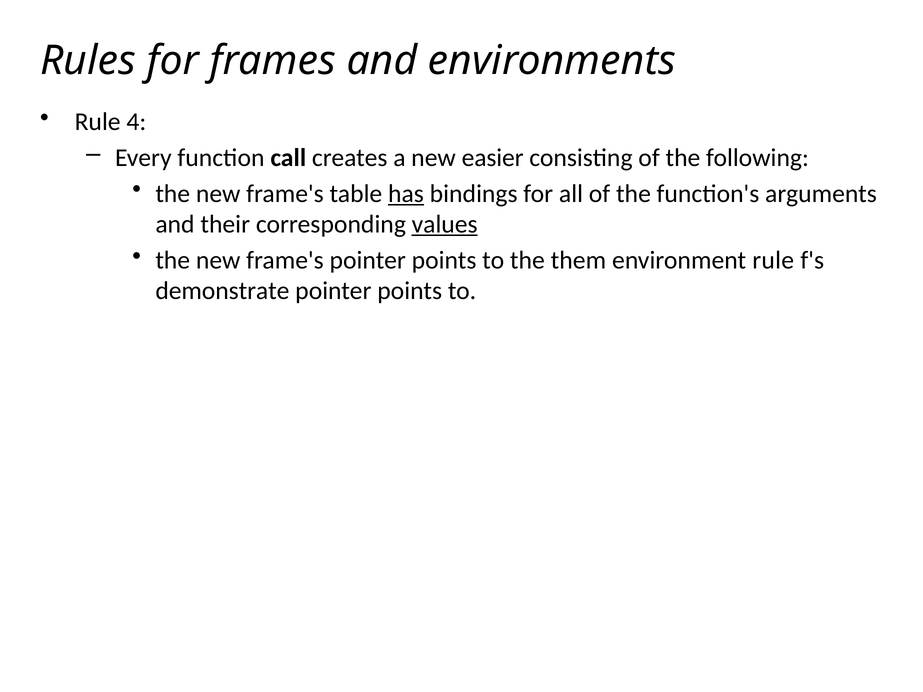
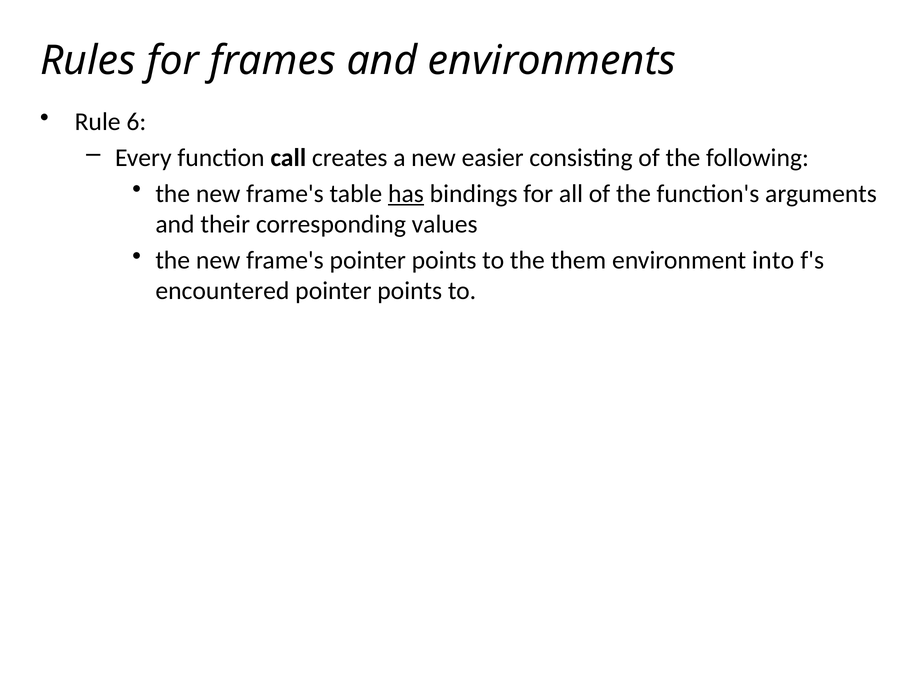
4: 4 -> 6
values underline: present -> none
environment rule: rule -> into
demonstrate: demonstrate -> encountered
